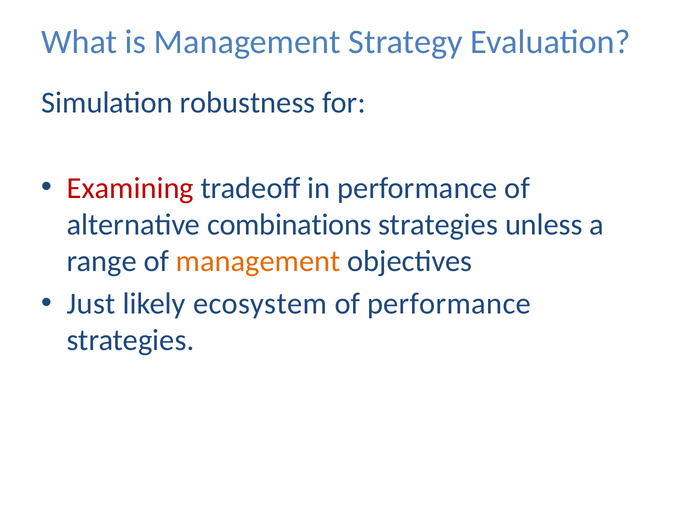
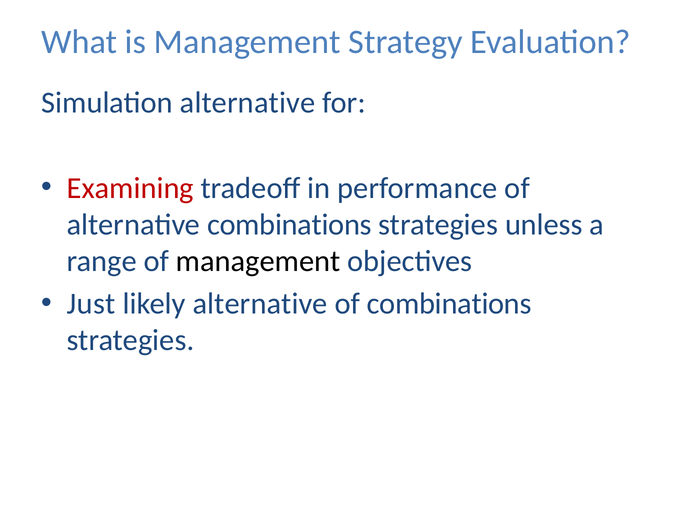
Simulation robustness: robustness -> alternative
management at (258, 261) colour: orange -> black
likely ecosystem: ecosystem -> alternative
of performance: performance -> combinations
